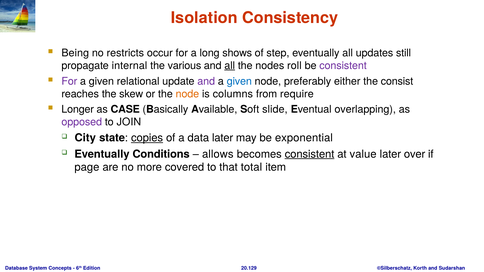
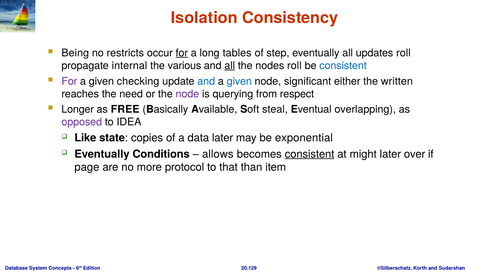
for at (182, 53) underline: none -> present
shows: shows -> tables
updates still: still -> roll
consistent at (343, 66) colour: purple -> blue
relational: relational -> checking
and at (206, 81) colour: purple -> blue
preferably: preferably -> significant
consist: consist -> written
skew: skew -> need
node at (187, 94) colour: orange -> purple
columns: columns -> querying
require: require -> respect
CASE: CASE -> FREE
slide: slide -> steal
JOIN: JOIN -> IDEA
City: City -> Like
copies underline: present -> none
value: value -> might
covered: covered -> protocol
total: total -> than
